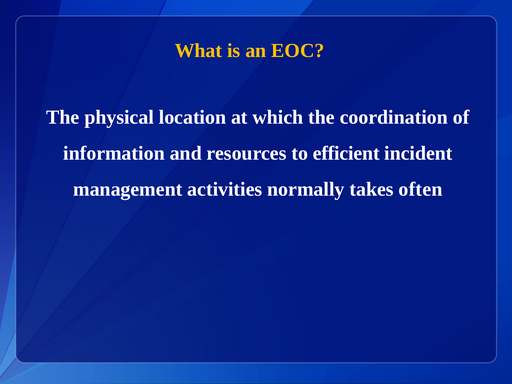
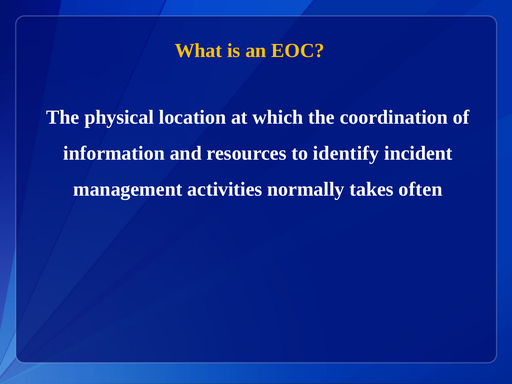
efficient: efficient -> identify
